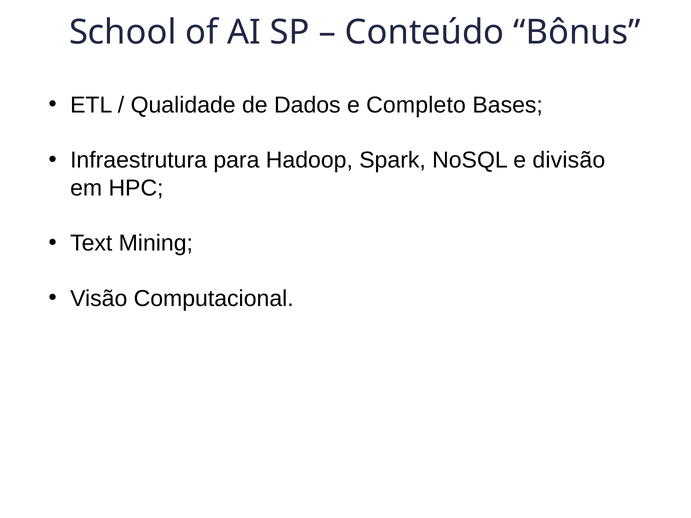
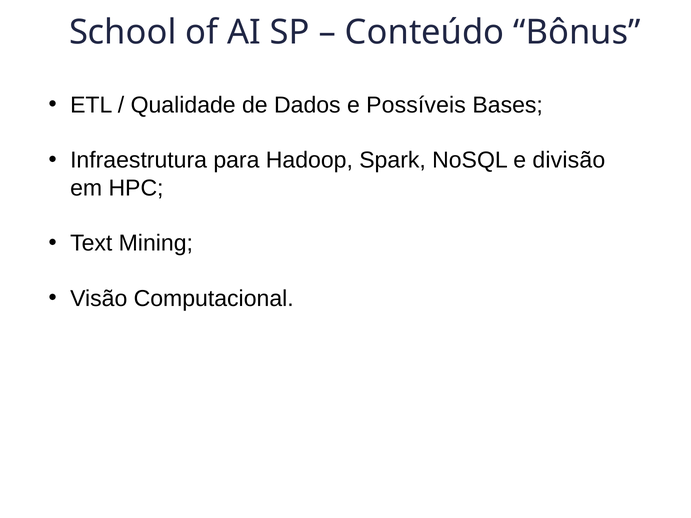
Completo: Completo -> Possíveis
